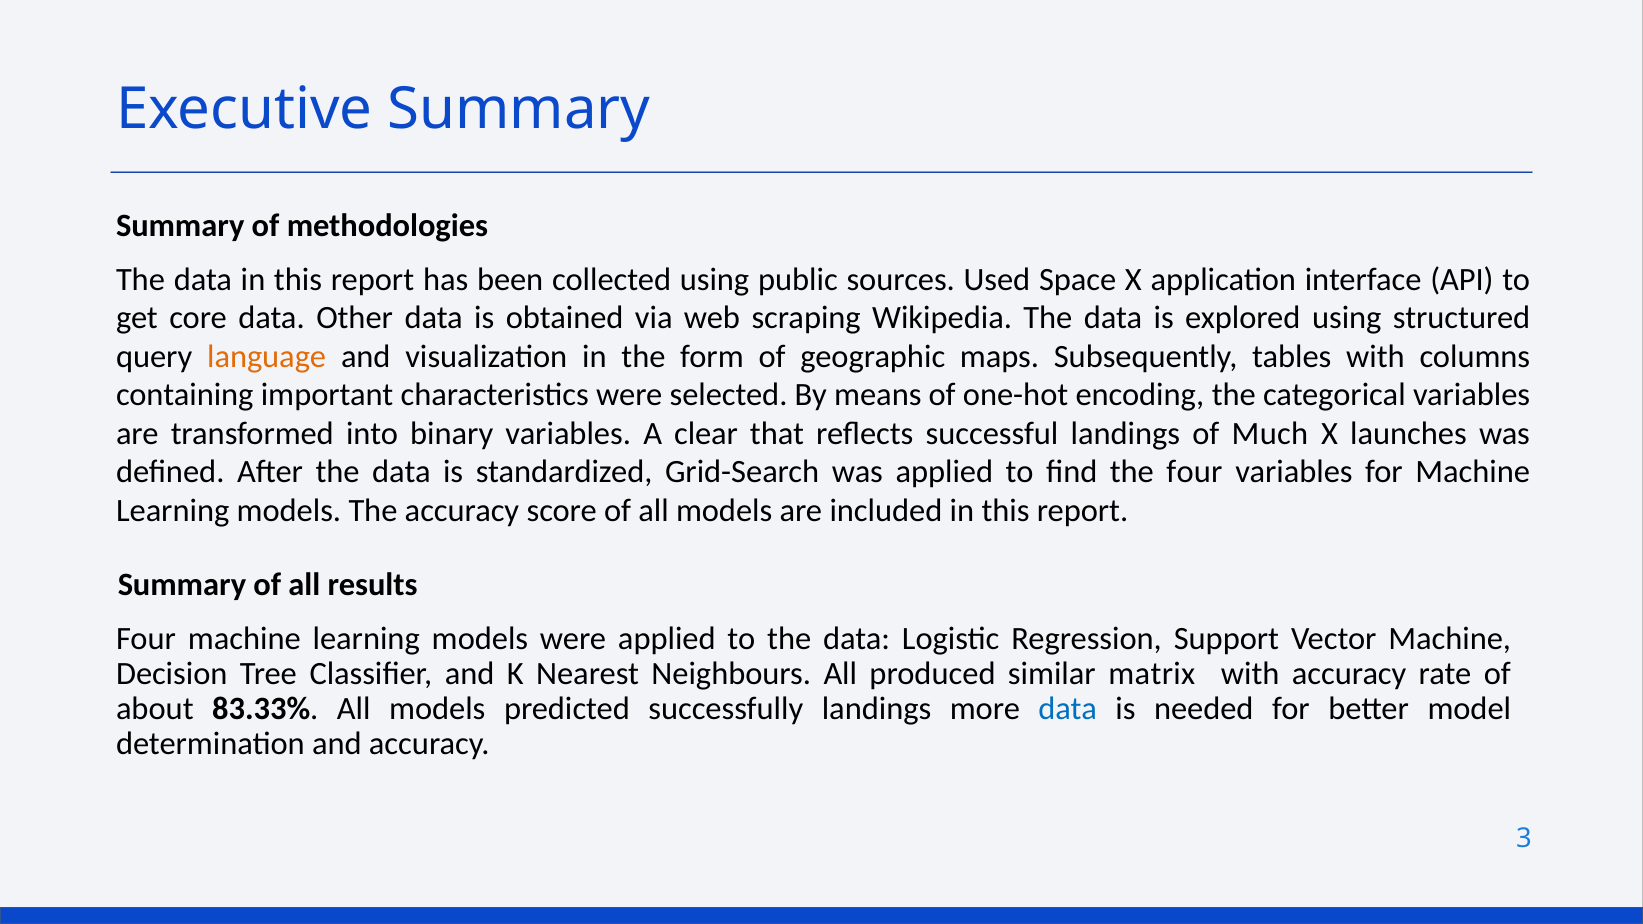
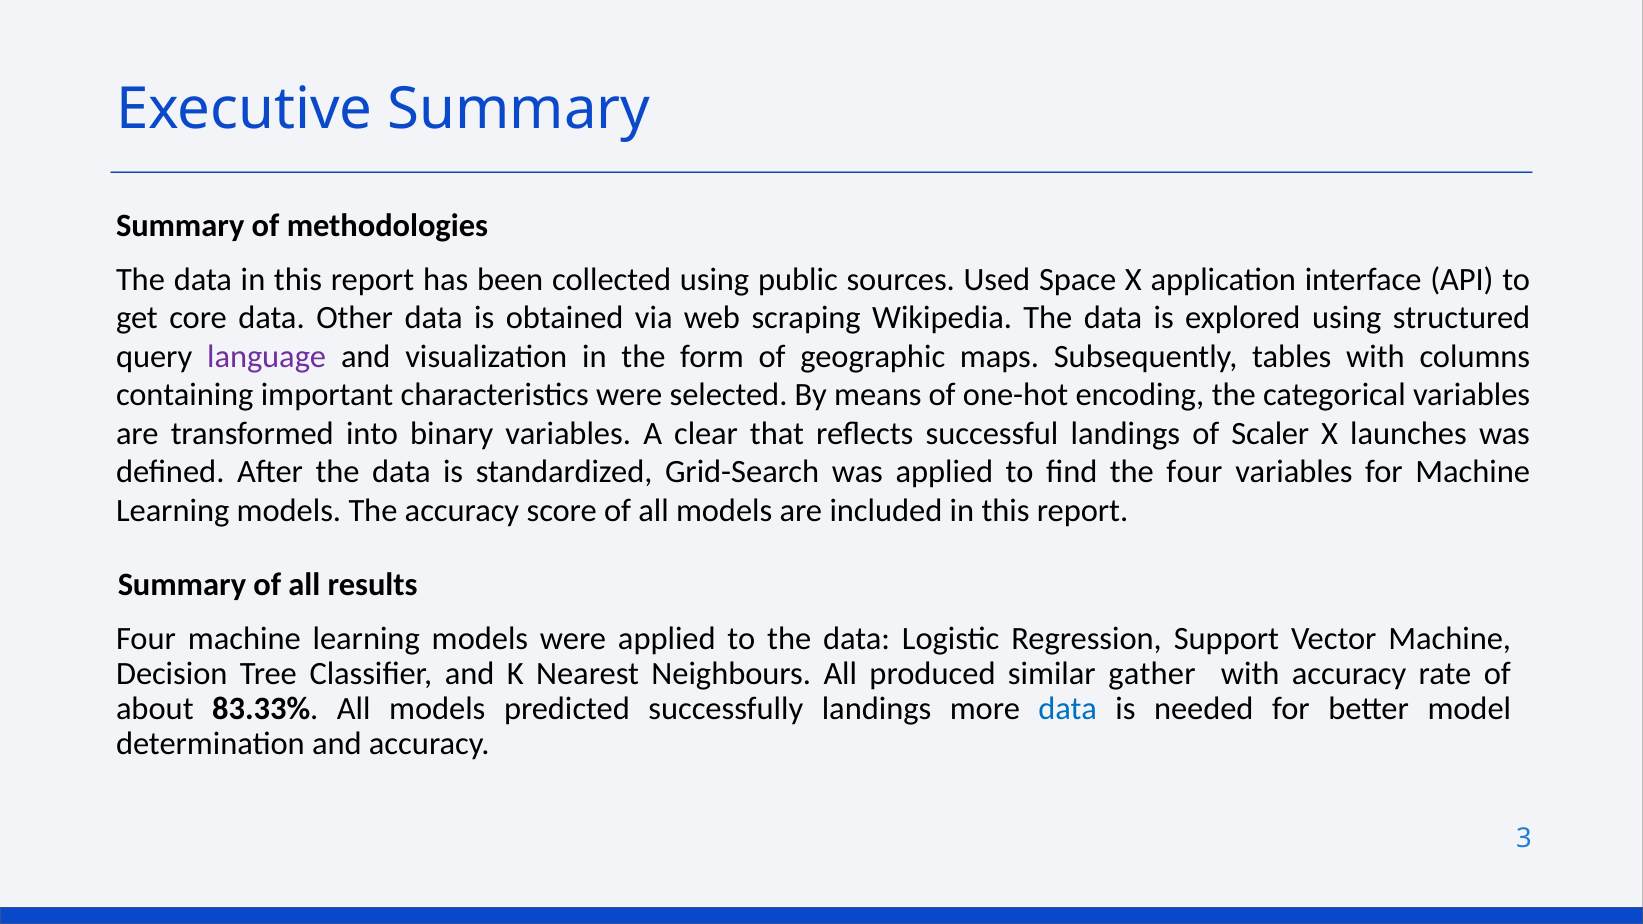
language colour: orange -> purple
Much: Much -> Scaler
matrix: matrix -> gather
